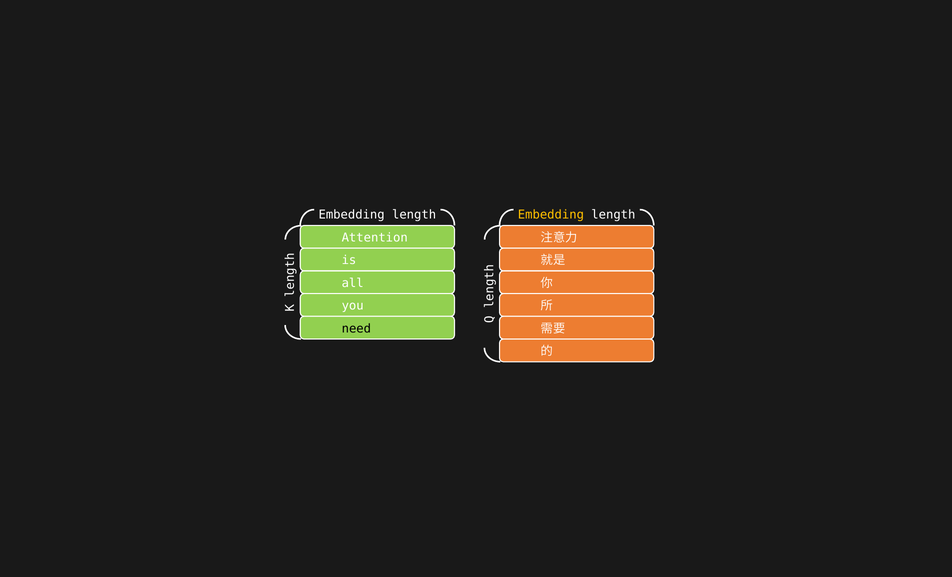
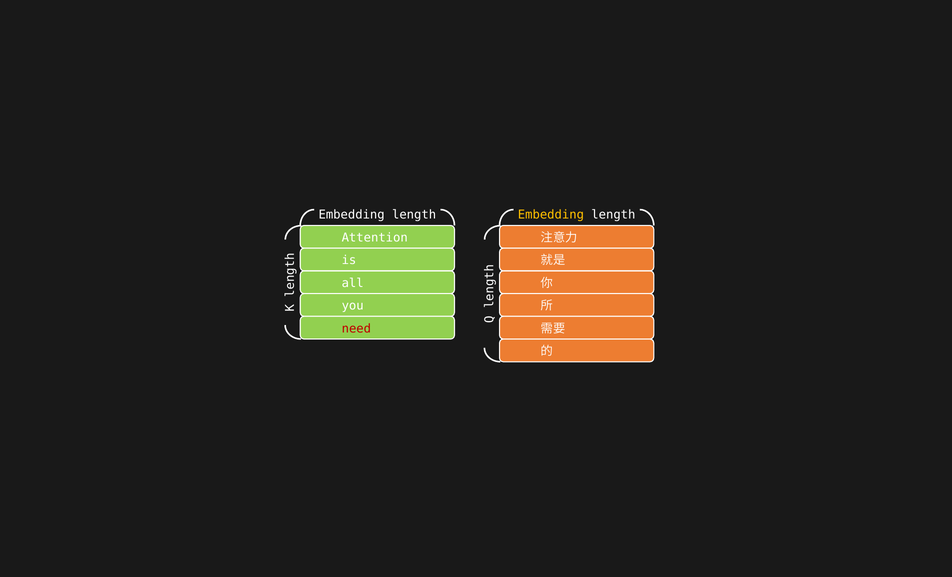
need colour: black -> red
